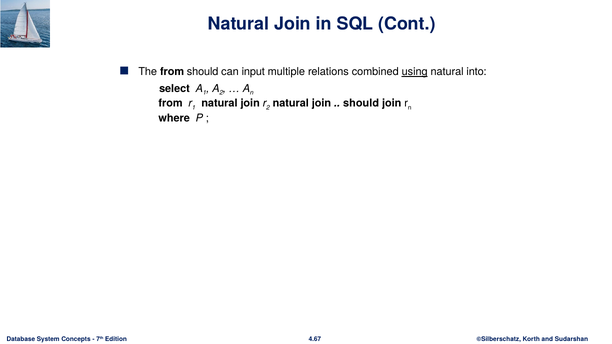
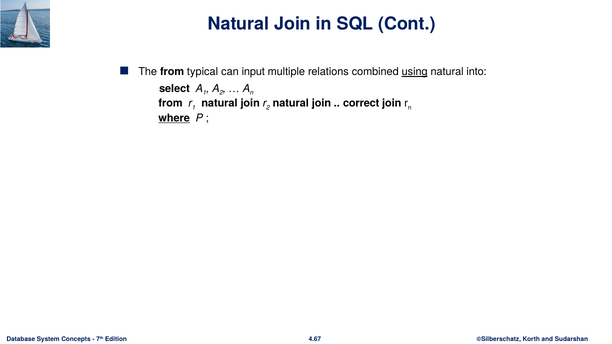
from should: should -> typical
should at (361, 103): should -> correct
where underline: none -> present
